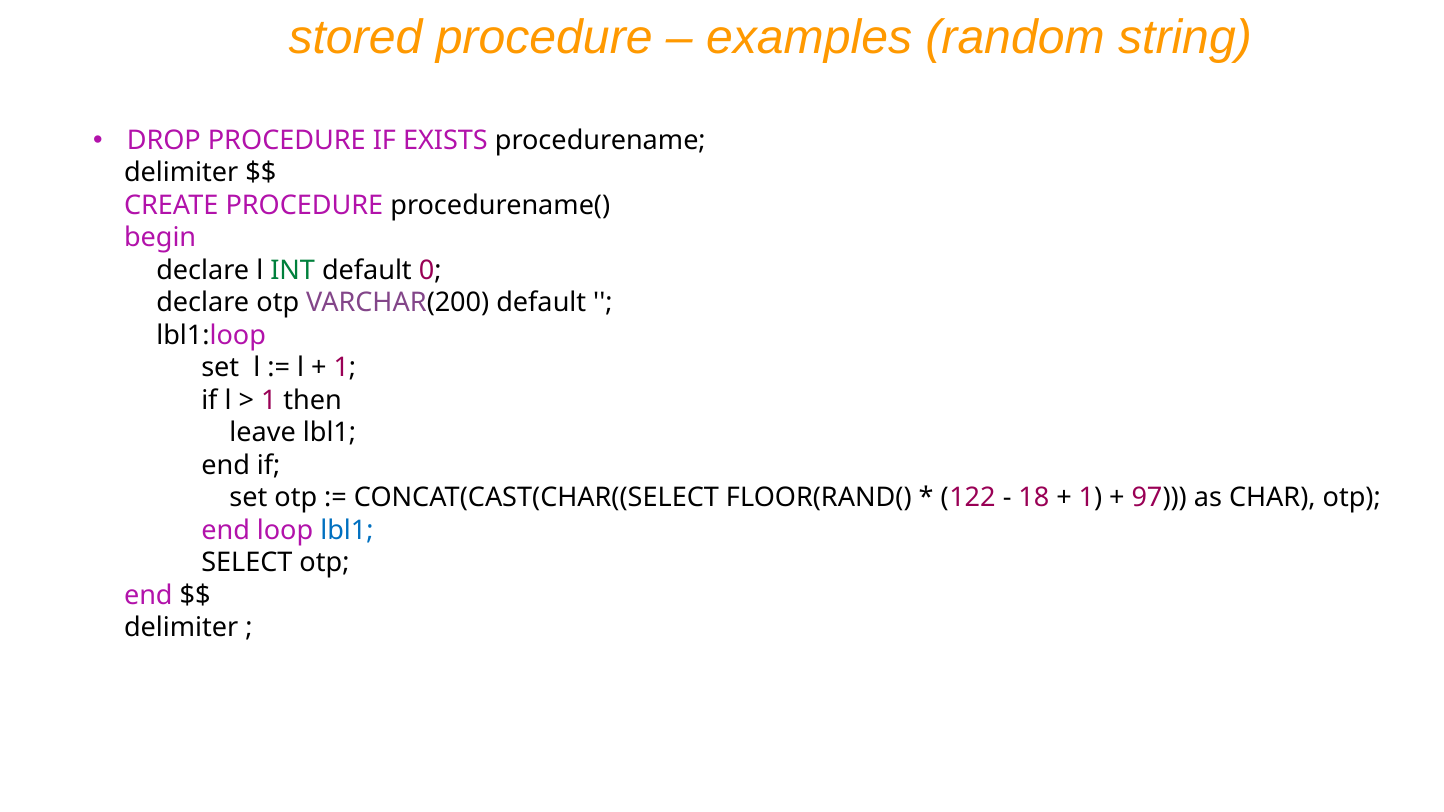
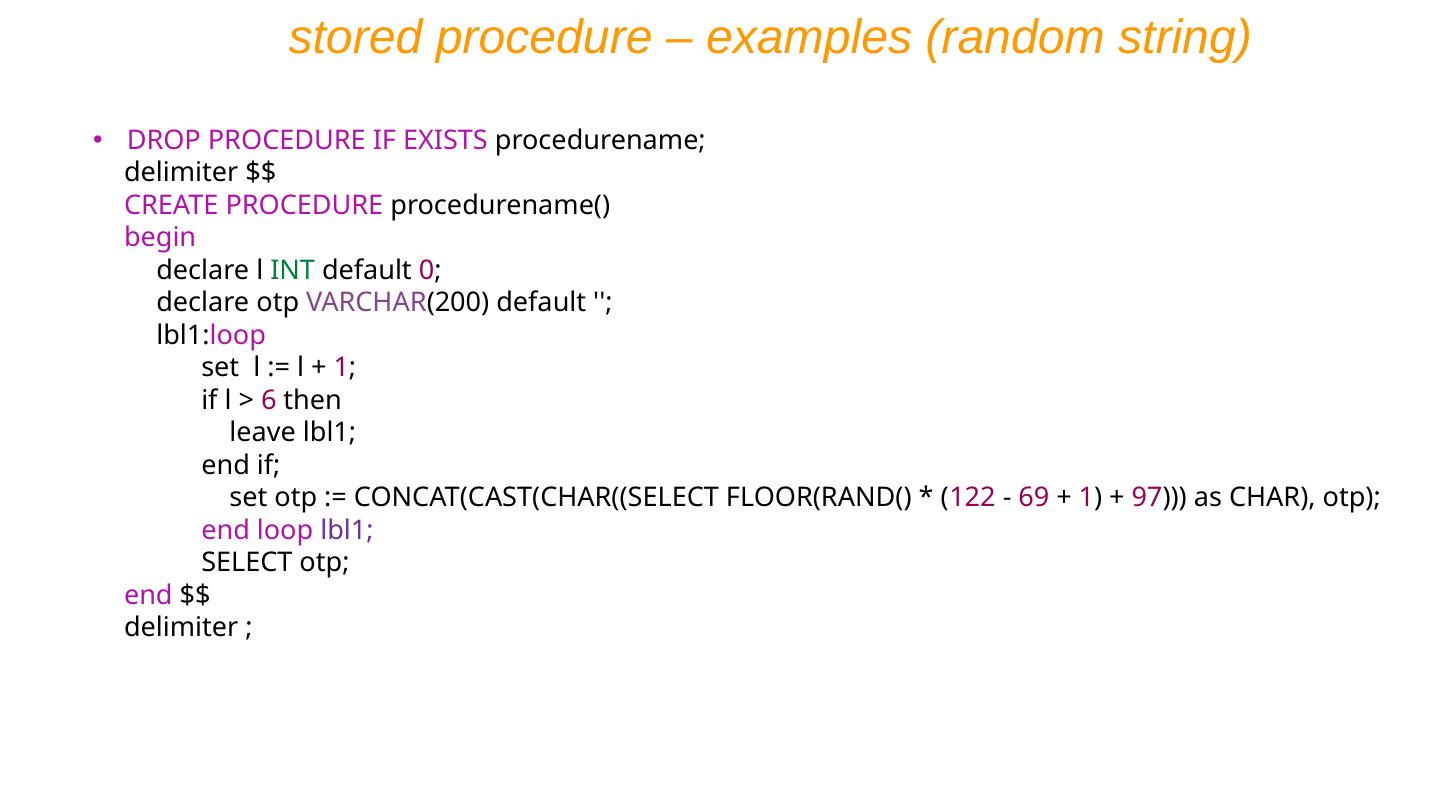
1 at (269, 401): 1 -> 6
18: 18 -> 69
lbl1 at (347, 530) colour: blue -> purple
